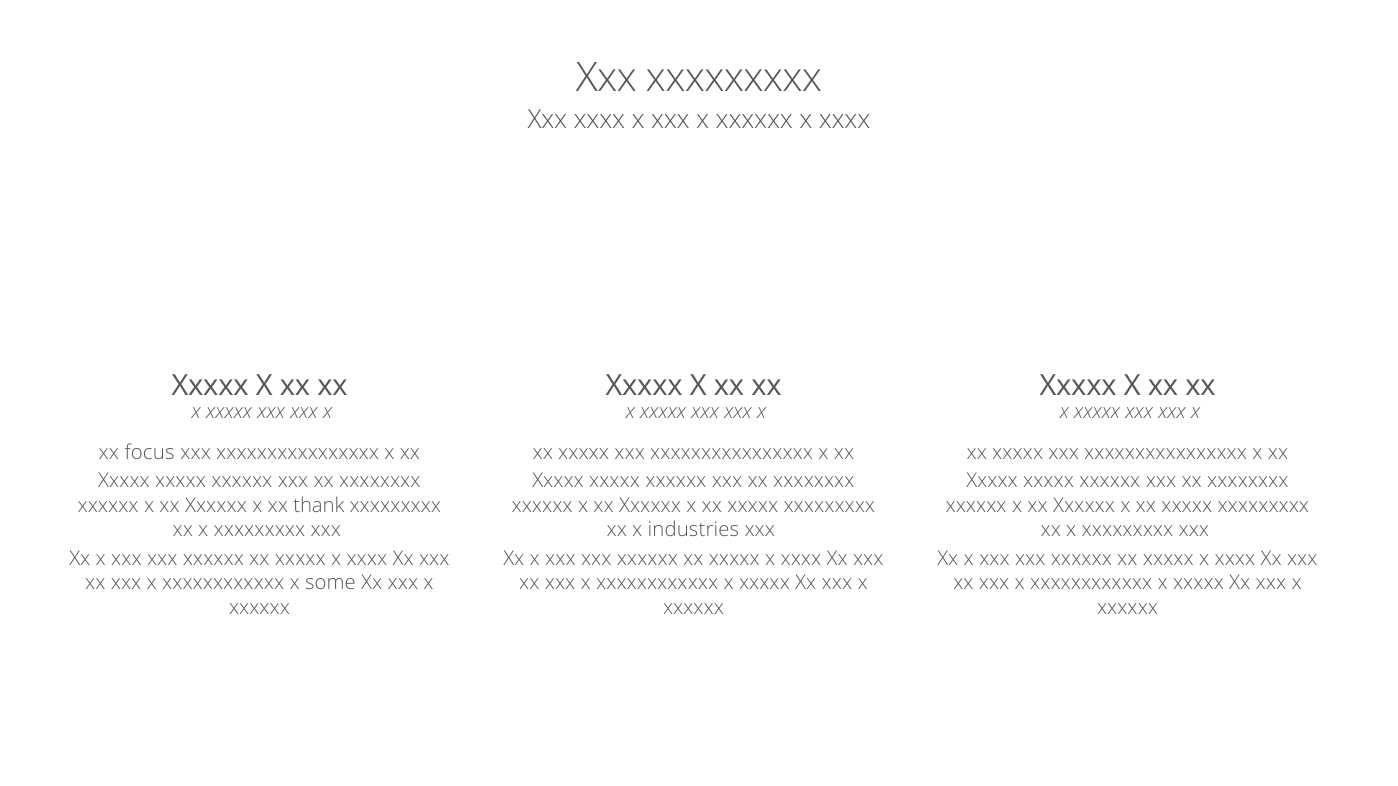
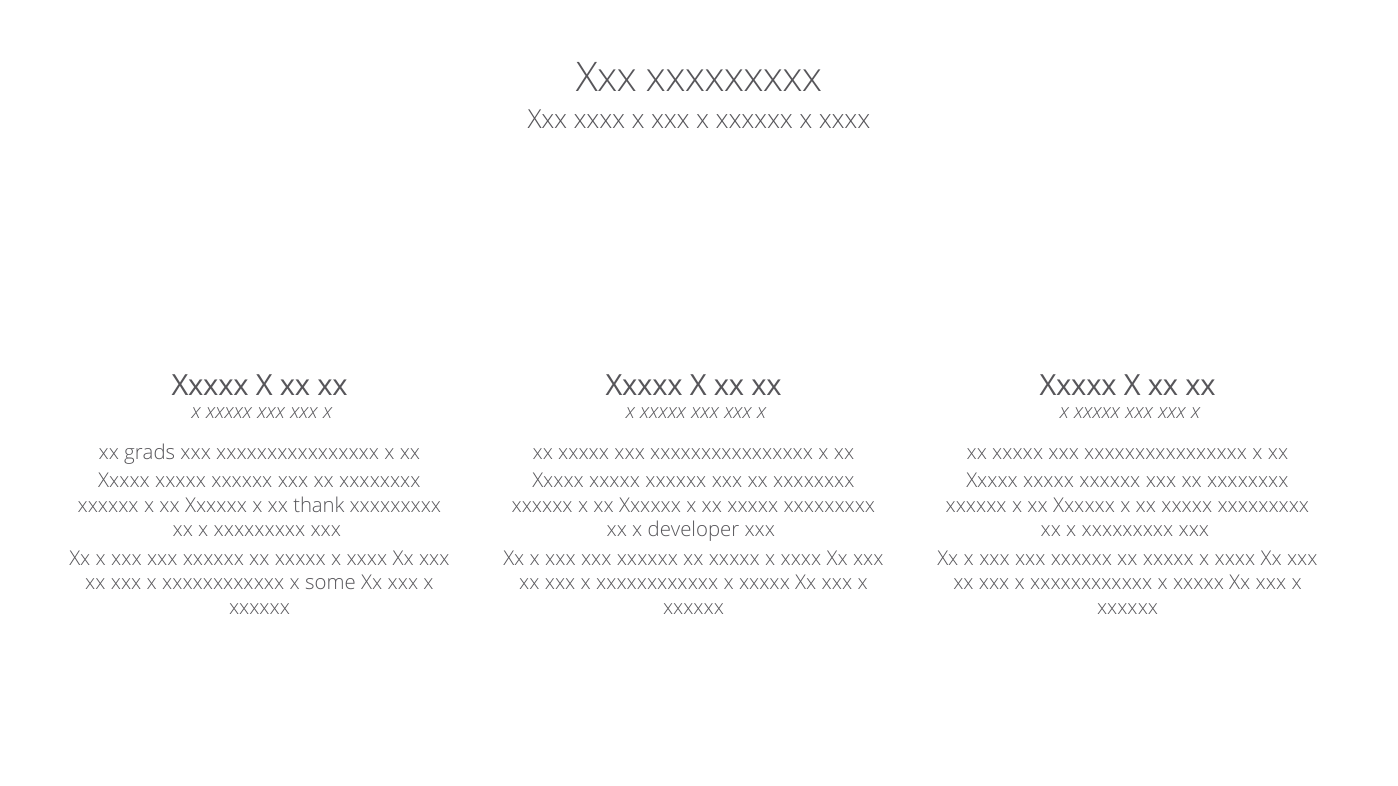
focus: focus -> grads
industries: industries -> developer
